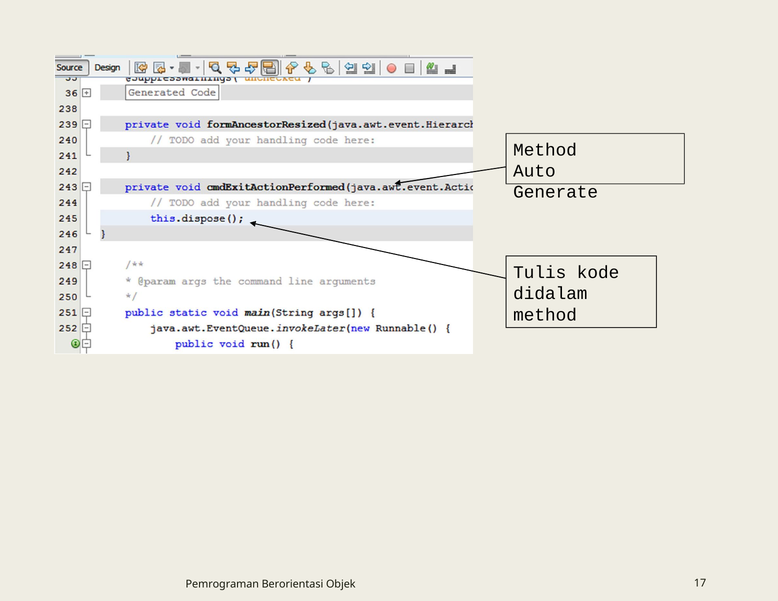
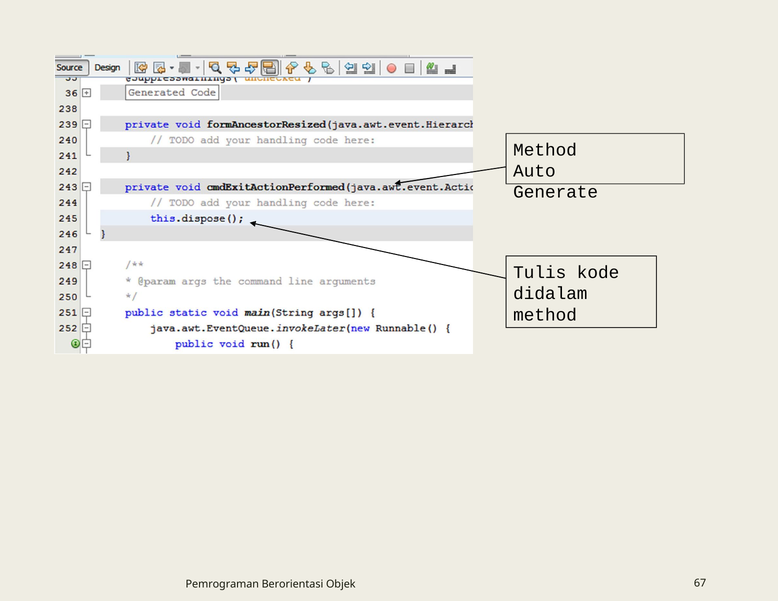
17: 17 -> 67
